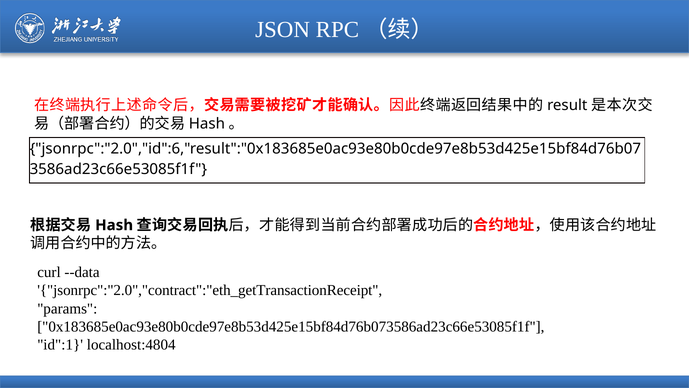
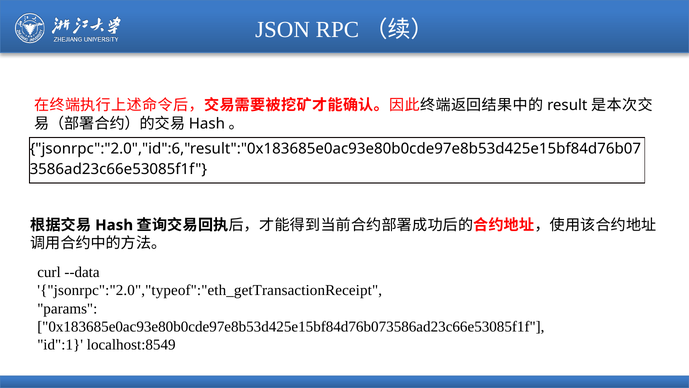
jsonrpc":"2.0","contract":"eth_getTransactionReceipt: jsonrpc":"2.0","contract":"eth_getTransactionReceipt -> jsonrpc":"2.0","typeof":"eth_getTransactionReceipt
localhost:4804: localhost:4804 -> localhost:8549
